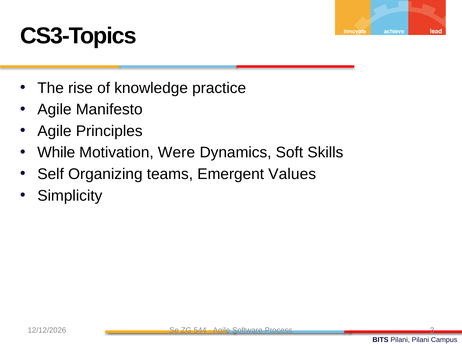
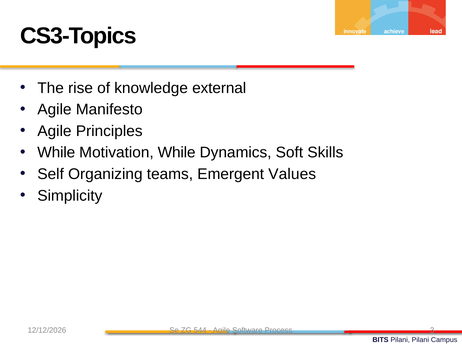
practice: practice -> external
Motivation Were: Were -> While
